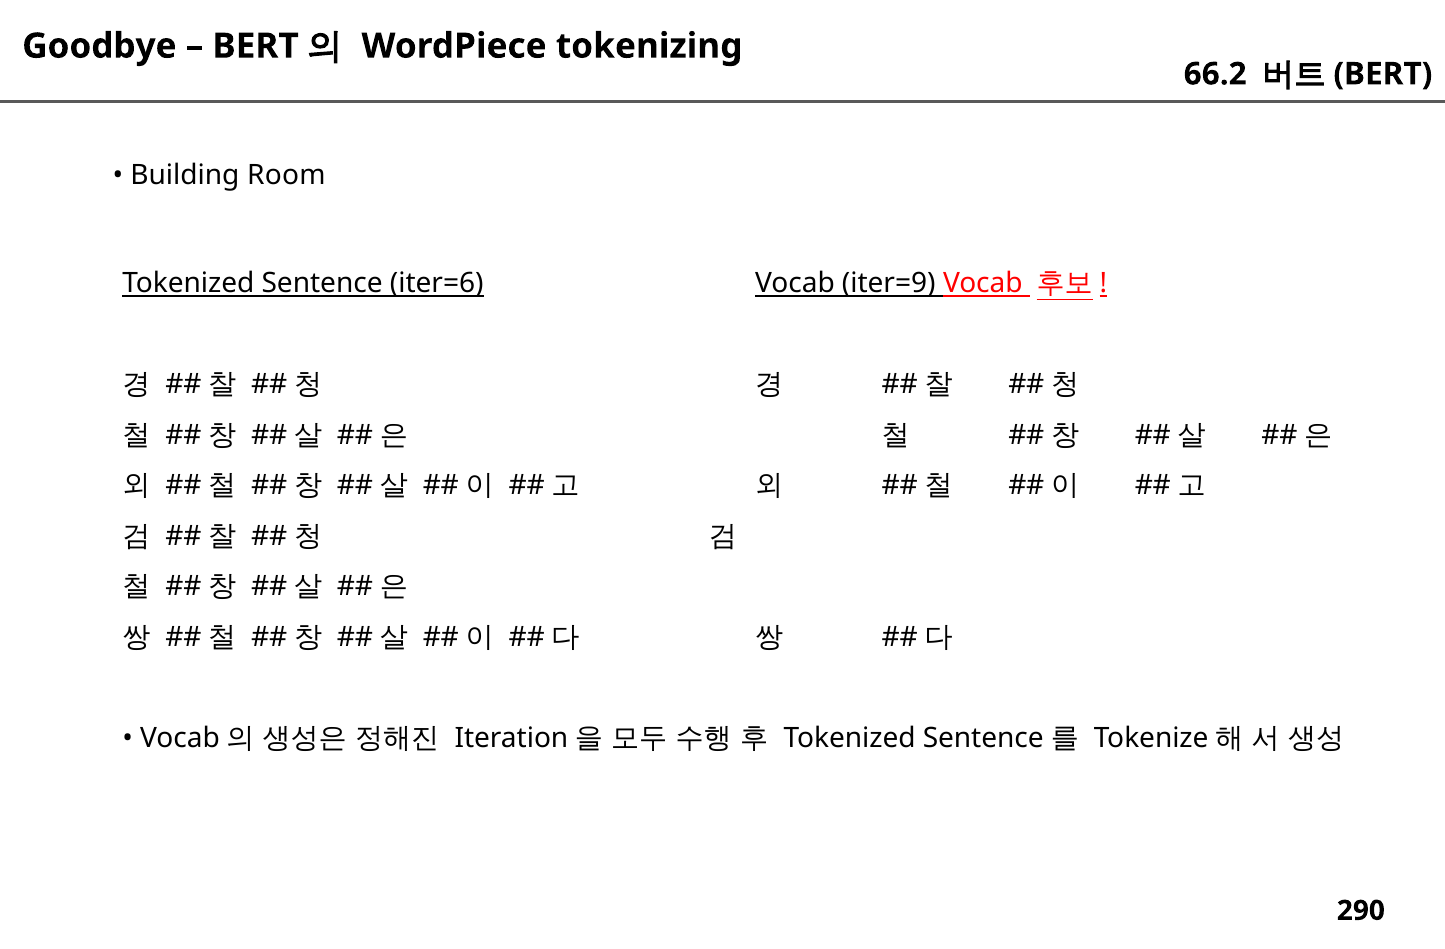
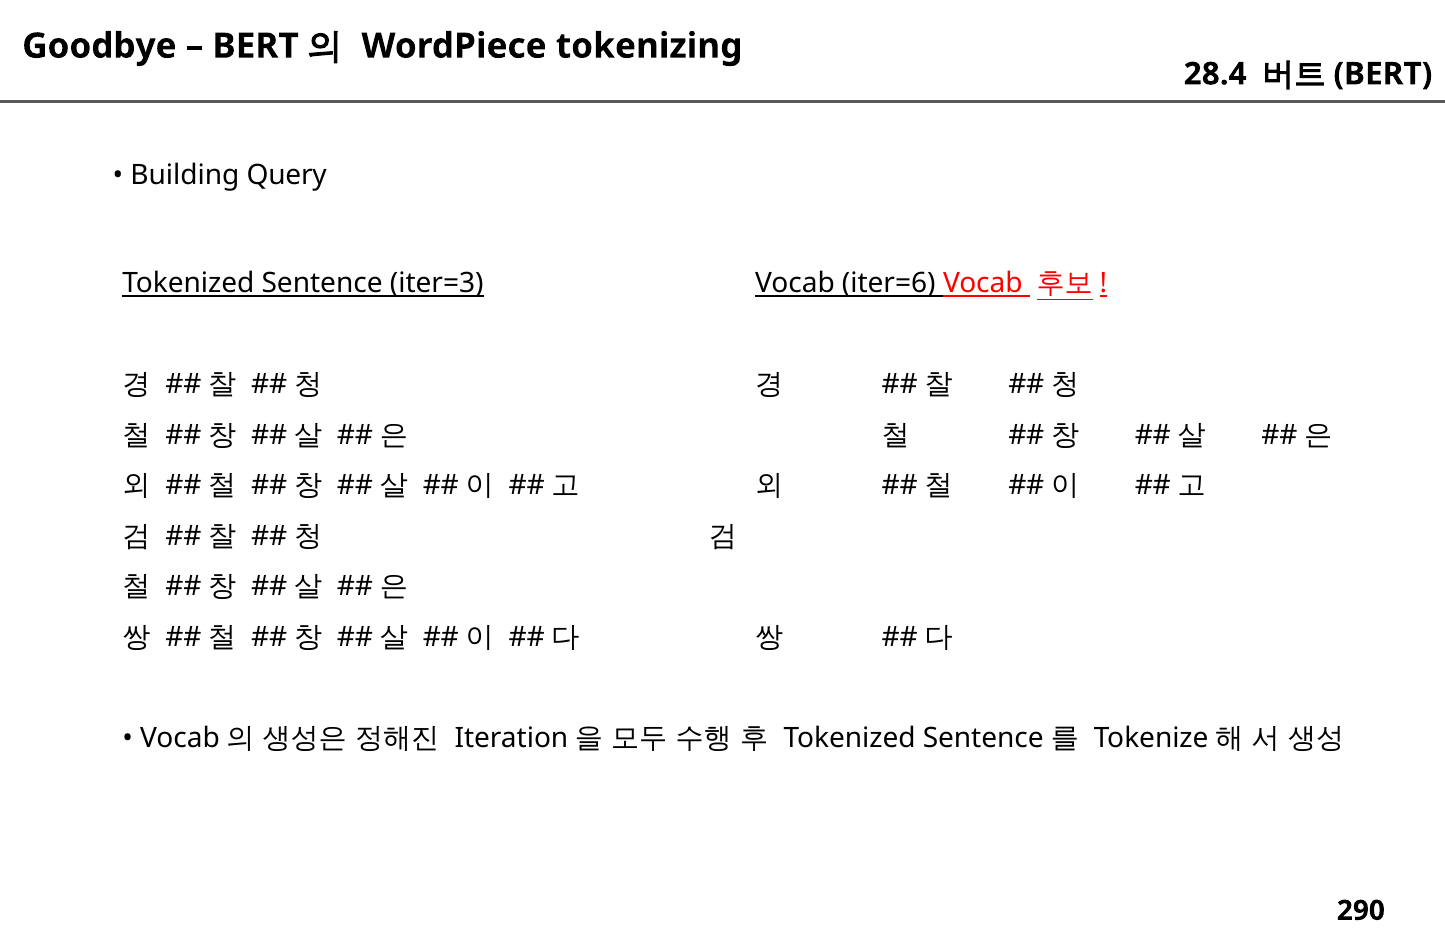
66.2: 66.2 -> 28.4
Room: Room -> Query
iter=6: iter=6 -> iter=3
iter=9: iter=9 -> iter=6
